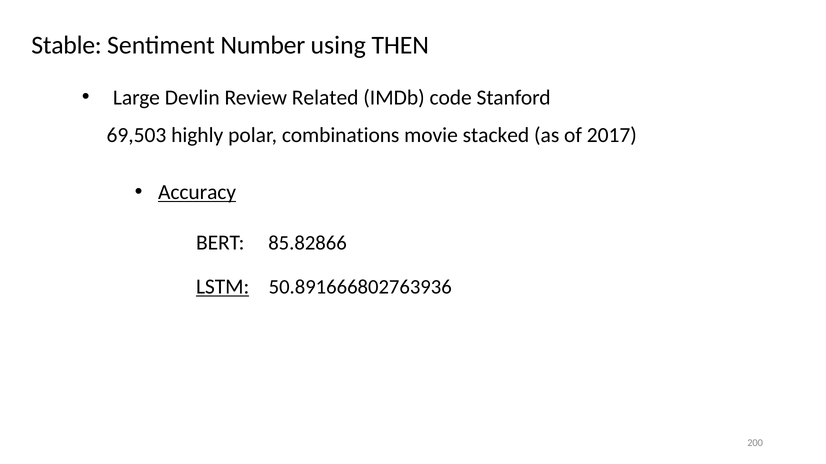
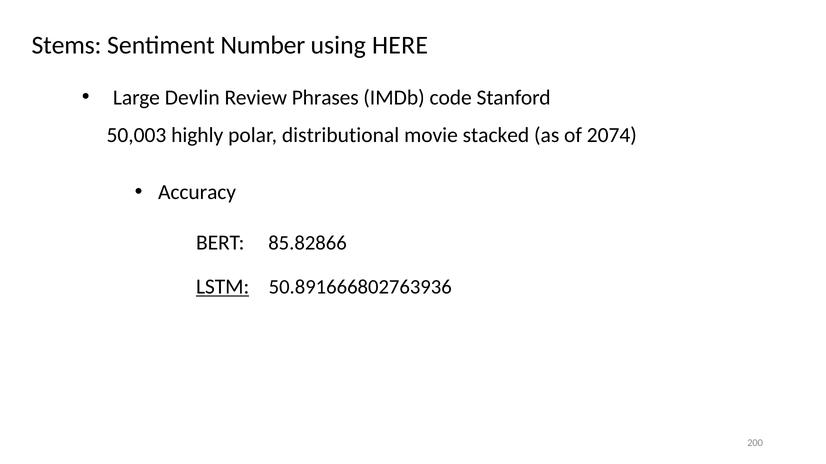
Stable: Stable -> Stems
THEN: THEN -> HERE
Related: Related -> Phrases
69,503: 69,503 -> 50,003
combinations: combinations -> distributional
2017: 2017 -> 2074
Accuracy underline: present -> none
